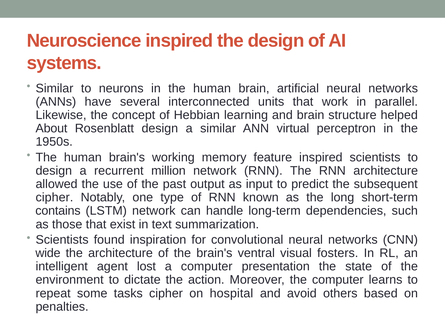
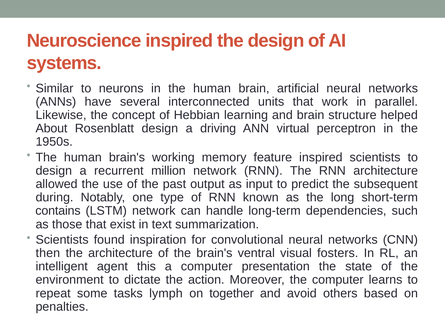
a similar: similar -> driving
cipher at (54, 197): cipher -> during
wide: wide -> then
lost: lost -> this
tasks cipher: cipher -> lymph
hospital: hospital -> together
